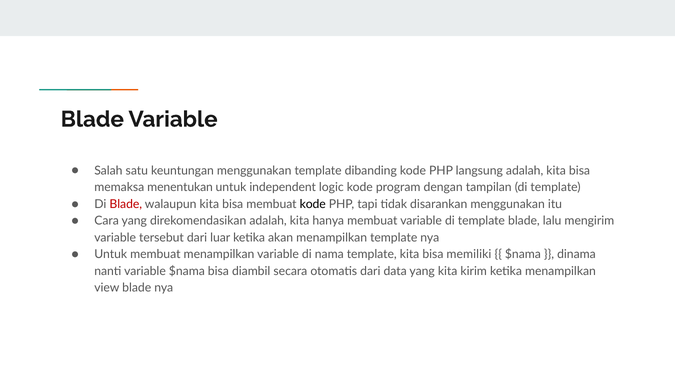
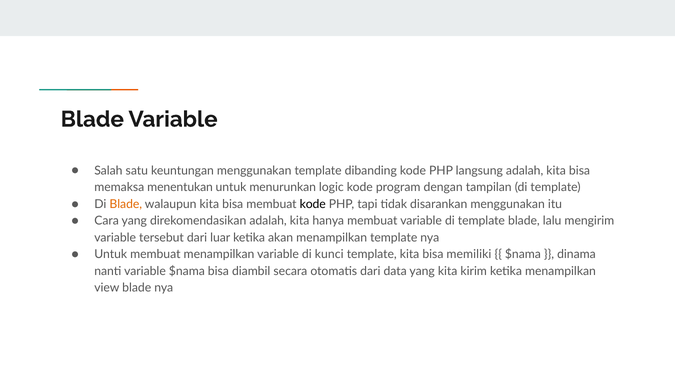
independent: independent -> menurunkan
Blade at (126, 204) colour: red -> orange
nama: nama -> kunci
